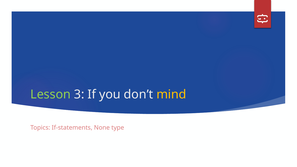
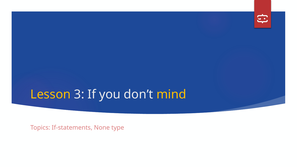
Lesson colour: light green -> yellow
